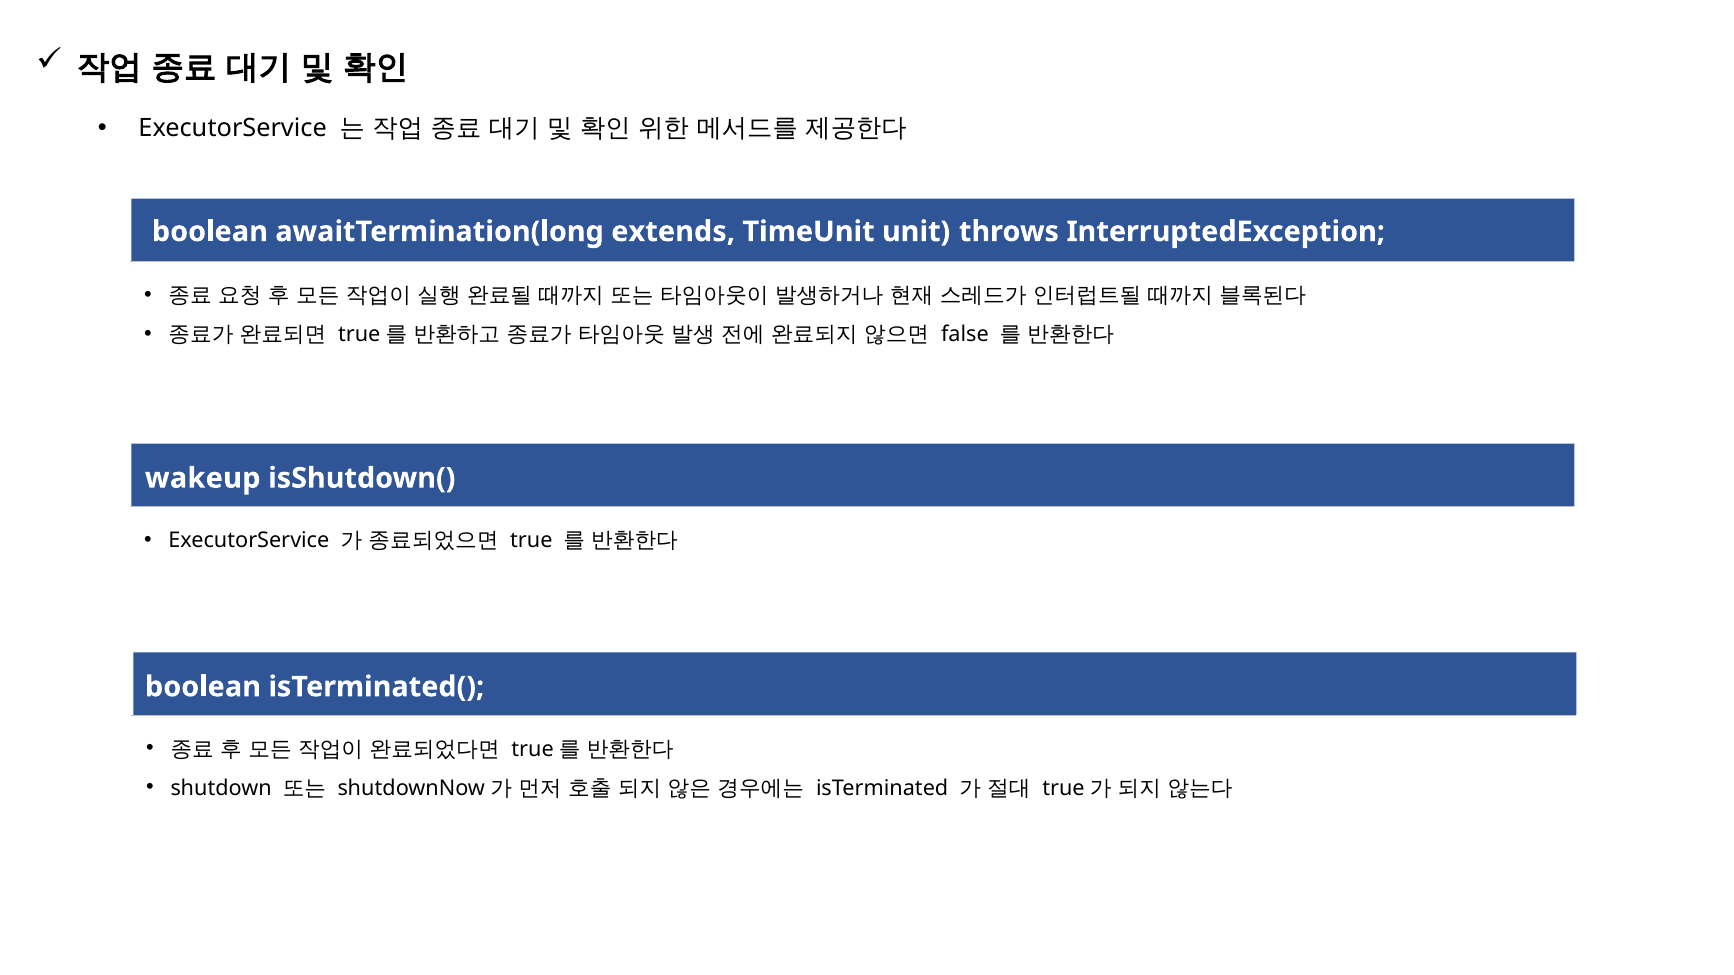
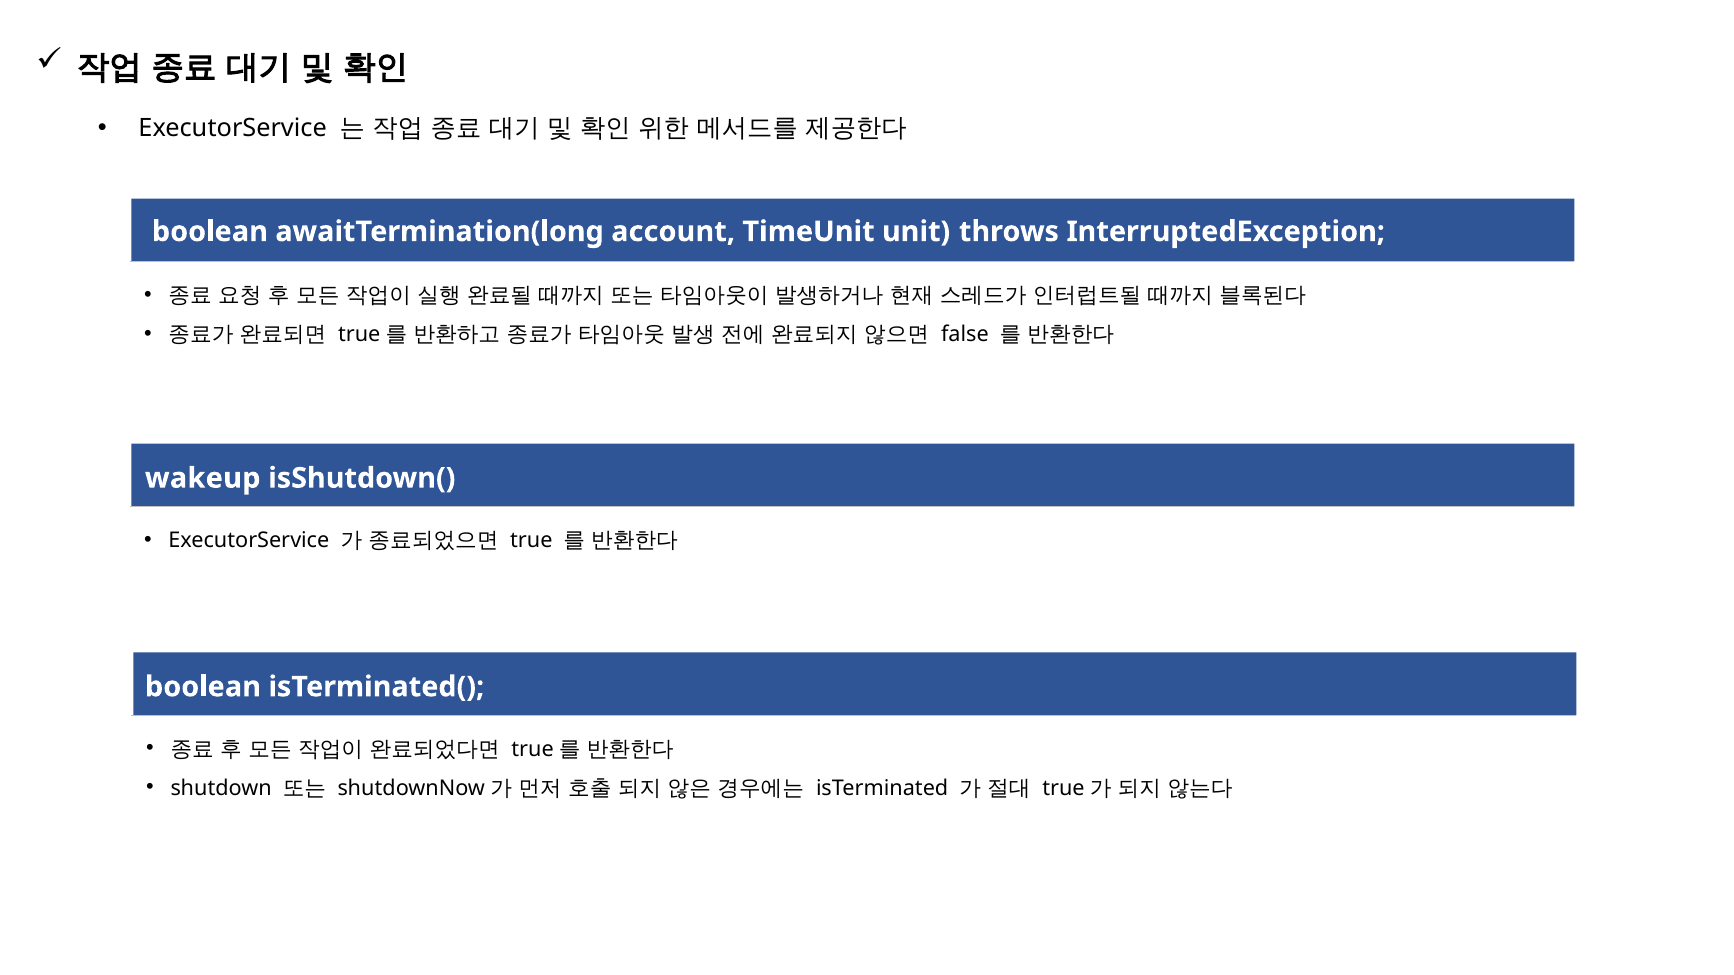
extends: extends -> account
